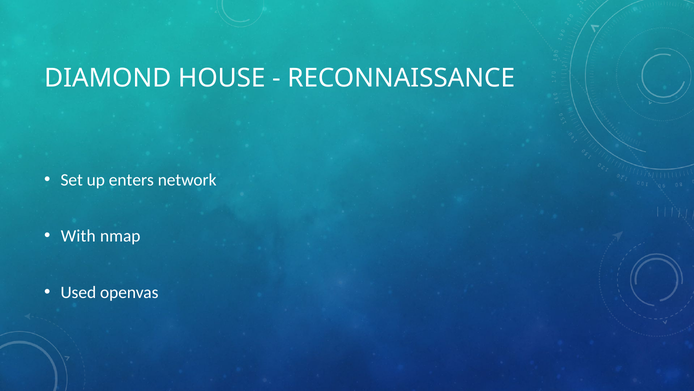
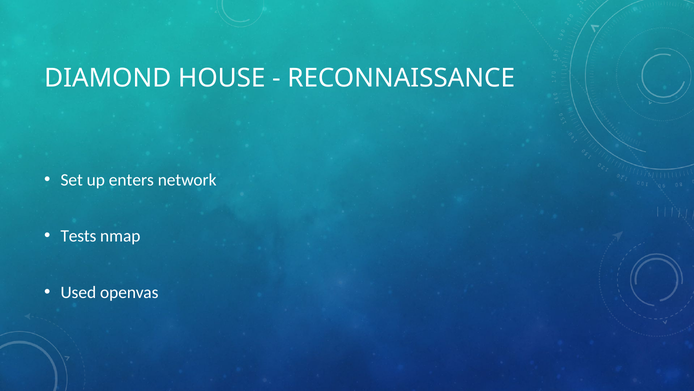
With: With -> Tests
